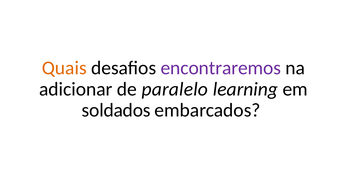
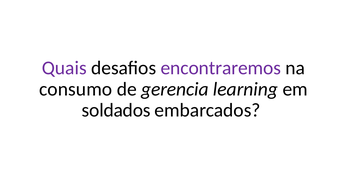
Quais colour: orange -> purple
adicionar: adicionar -> consumo
paralelo: paralelo -> gerencia
